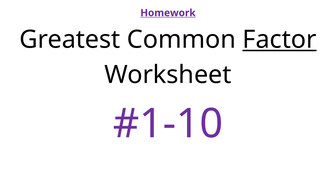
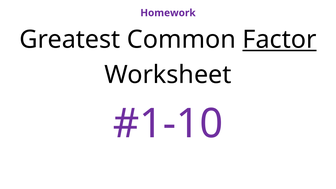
Homework underline: present -> none
